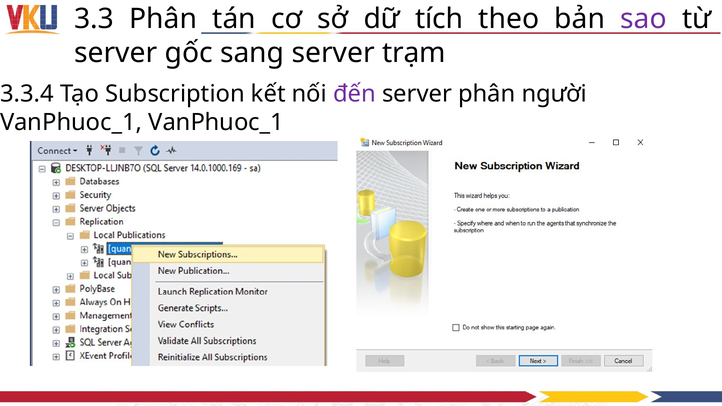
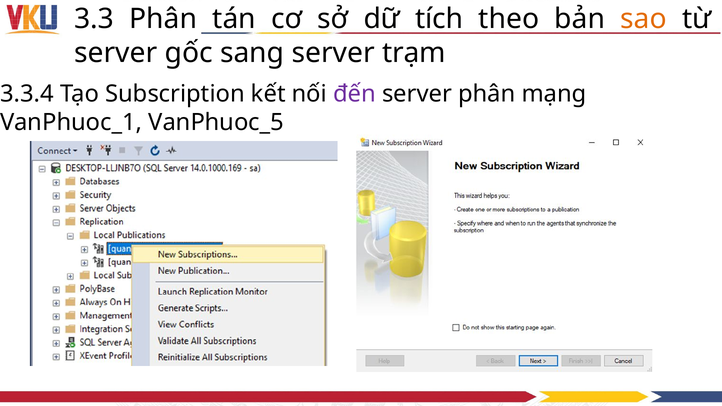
sao colour: purple -> orange
người: người -> mạng
VanPhuoc_1 VanPhuoc_1: VanPhuoc_1 -> VanPhuoc_5
